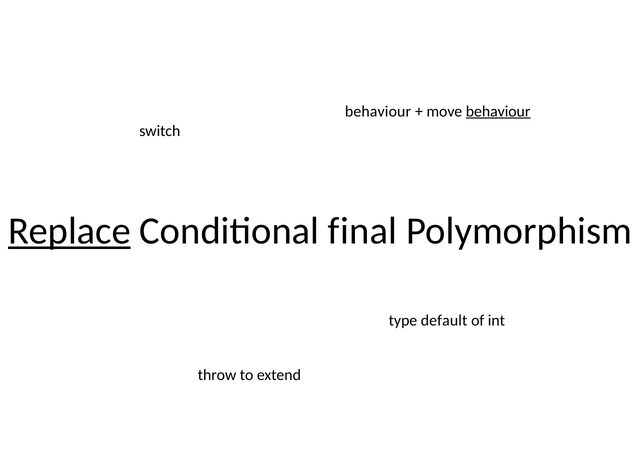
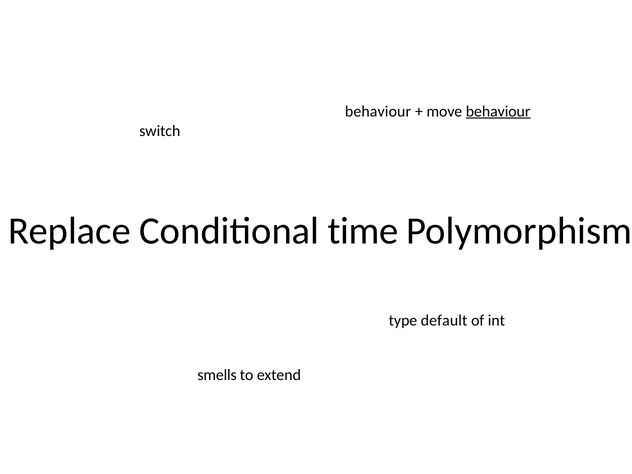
Replace underline: present -> none
final: final -> time
throw: throw -> smells
